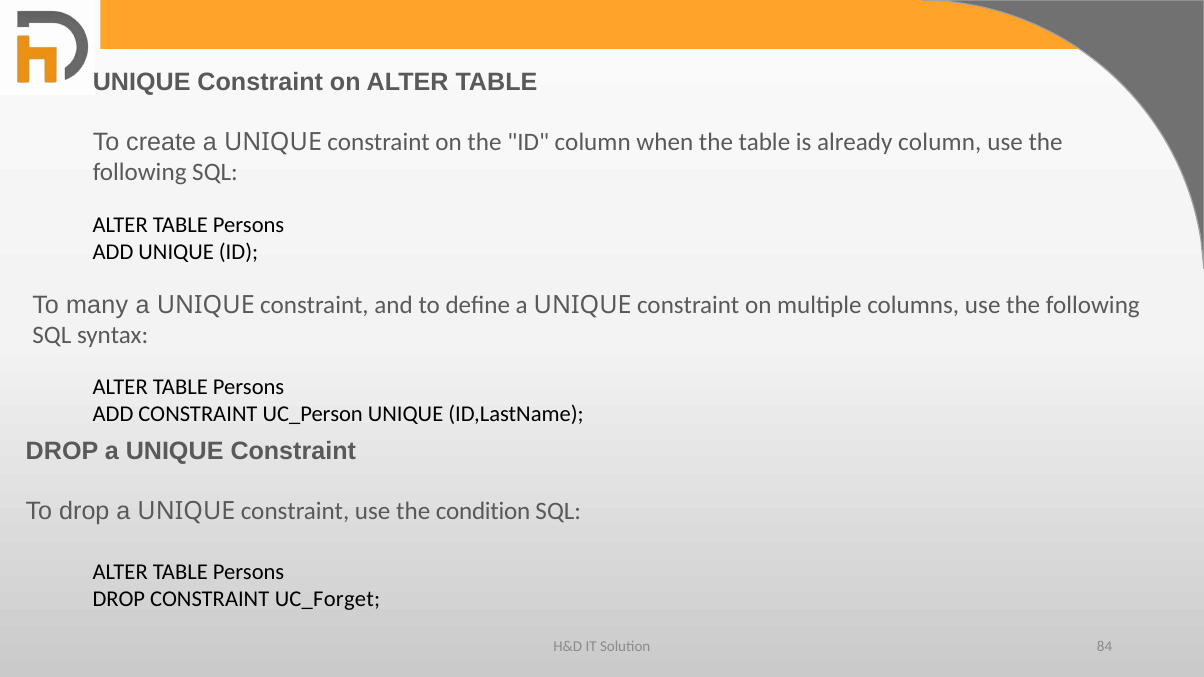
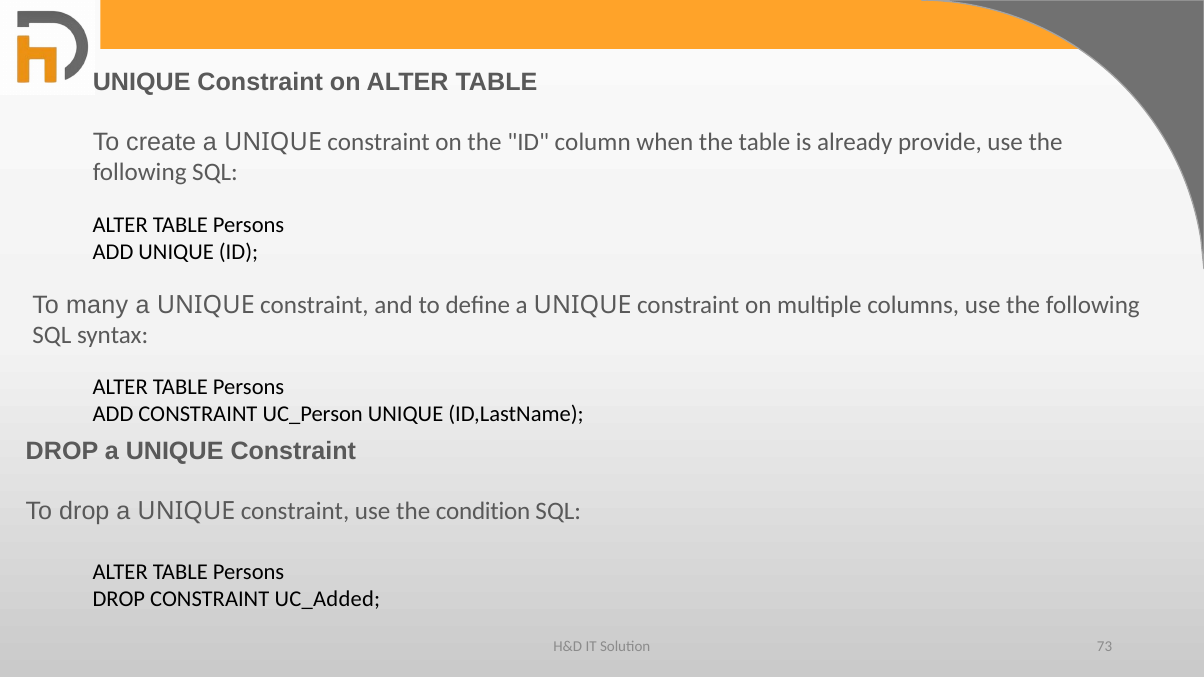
already column: column -> provide
UC_Forget: UC_Forget -> UC_Added
84: 84 -> 73
